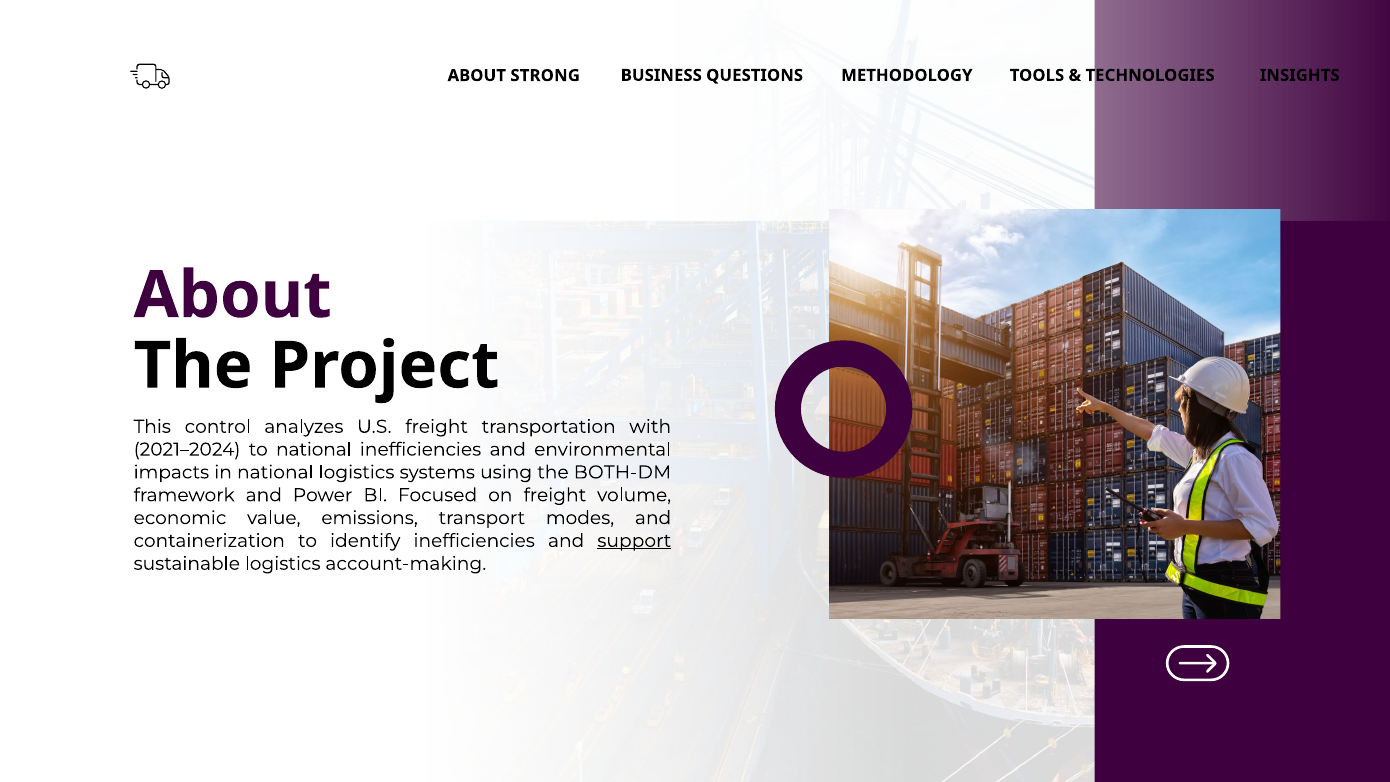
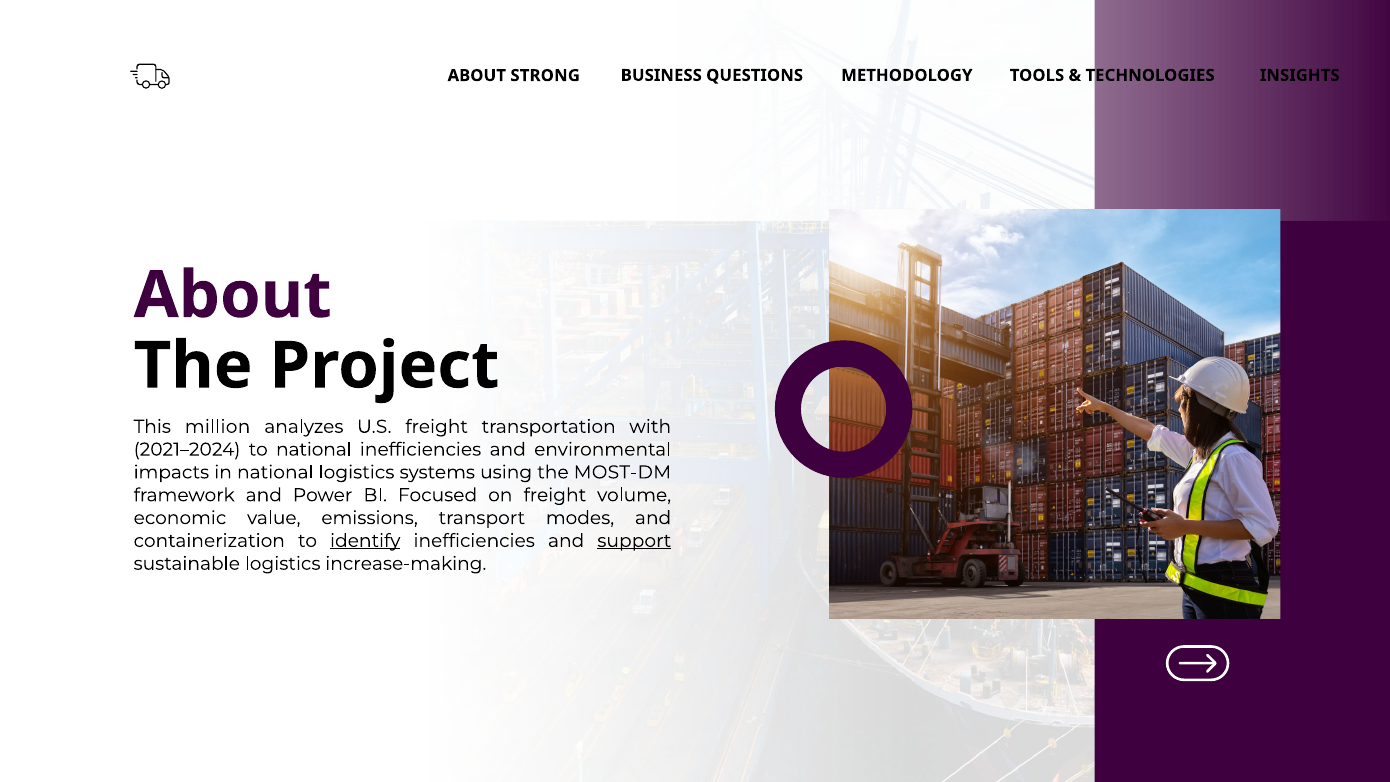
control: control -> million
BOTH-DM: BOTH-DM -> MOST-DM
identify underline: none -> present
account-making: account-making -> increase-making
